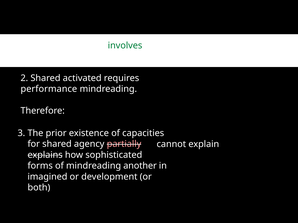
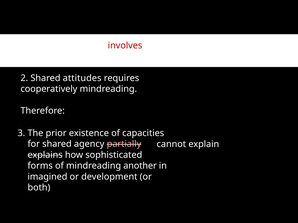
involves colour: green -> red
activated: activated -> attitudes
performance: performance -> cooperatively
